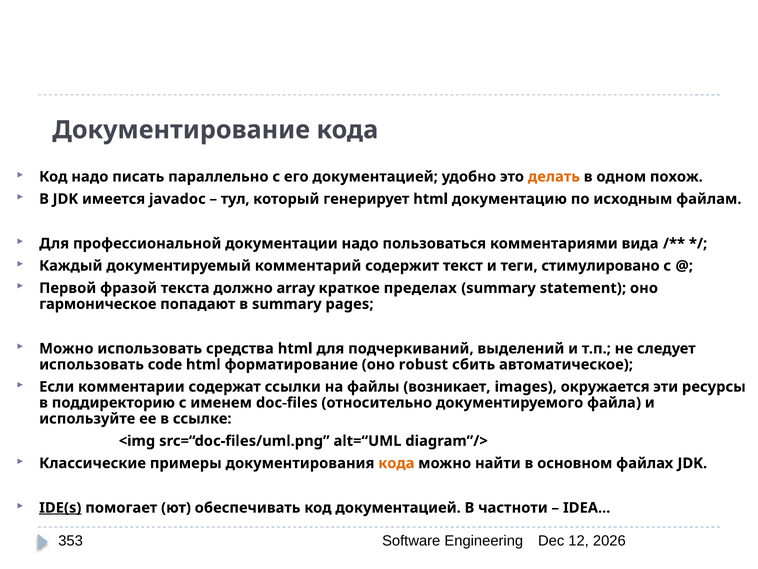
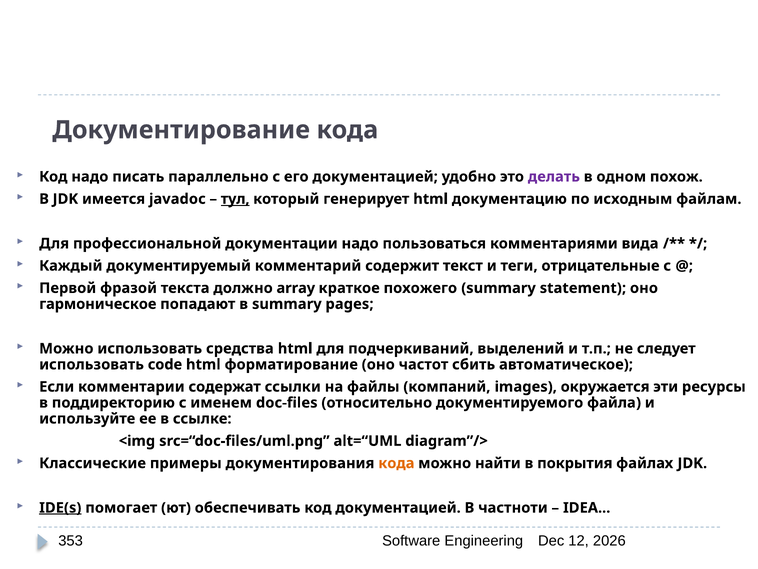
делать colour: orange -> purple
тул underline: none -> present
стимулировано: стимулировано -> отрицательные
пределах: пределах -> похожего
robust: robust -> частот
возникает: возникает -> компаний
основном: основном -> покрытия
